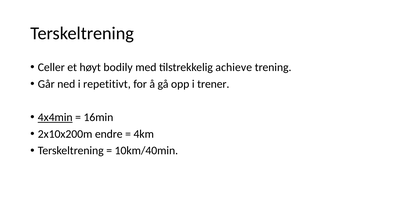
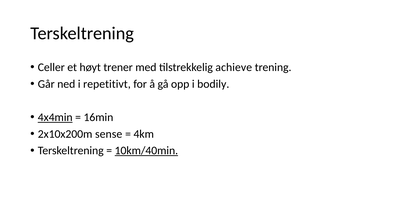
bodily: bodily -> trener
trener: trener -> bodily
endre: endre -> sense
10km/40min underline: none -> present
